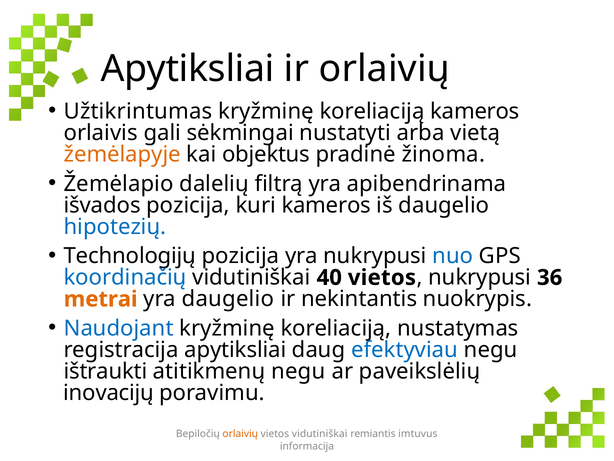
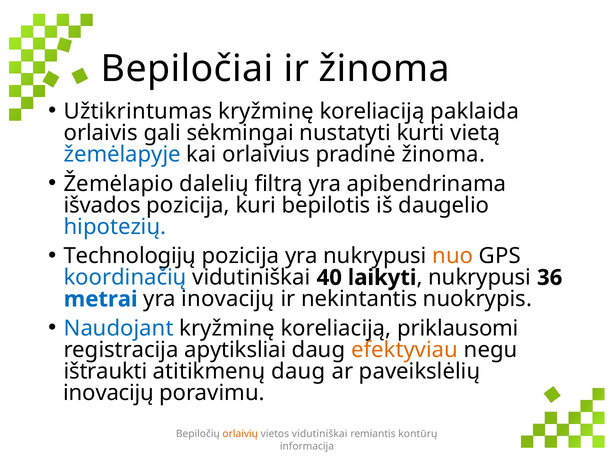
Apytiksliai at (188, 69): Apytiksliai -> Bepiločiai
ir orlaivių: orlaivių -> žinoma
koreliaciją kameros: kameros -> paklaida
arba: arba -> kurti
žemėlapyje colour: orange -> blue
objektus: objektus -> orlaivius
kuri kameros: kameros -> bepilotis
nuo colour: blue -> orange
40 vietos: vietos -> laikyti
metrai colour: orange -> blue
yra daugelio: daugelio -> inovacijų
nustatymas: nustatymas -> priklausomi
efektyviau colour: blue -> orange
atitikmenų negu: negu -> daug
imtuvus: imtuvus -> kontūrų
